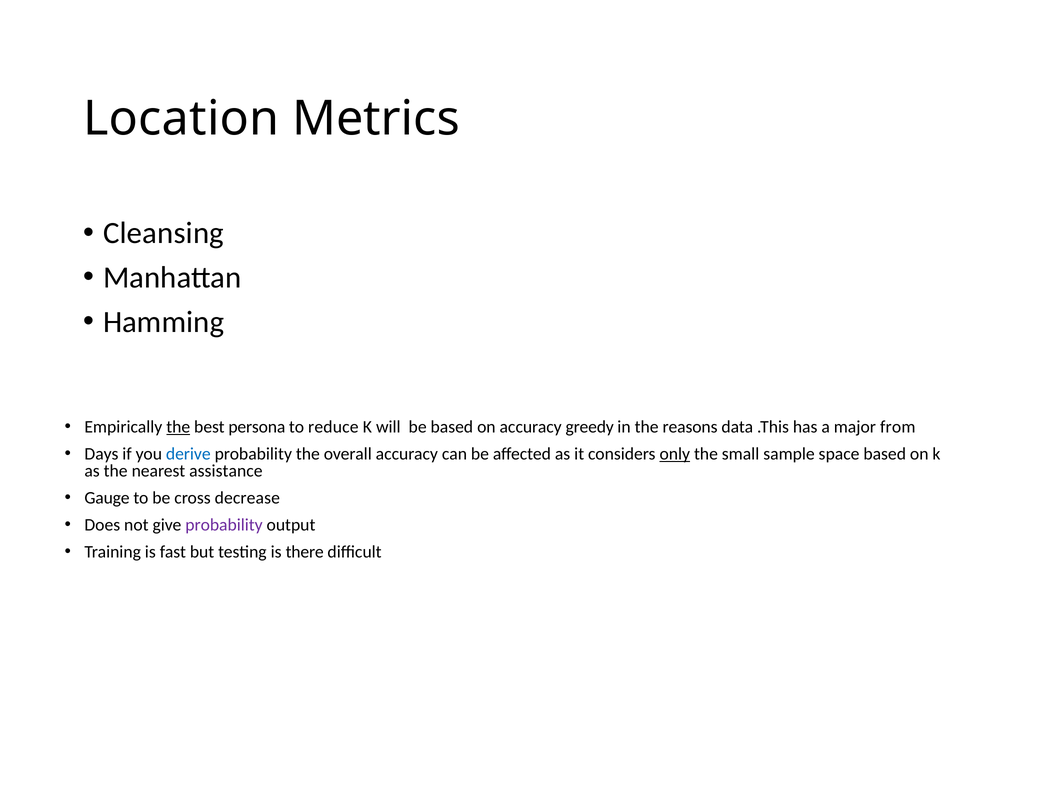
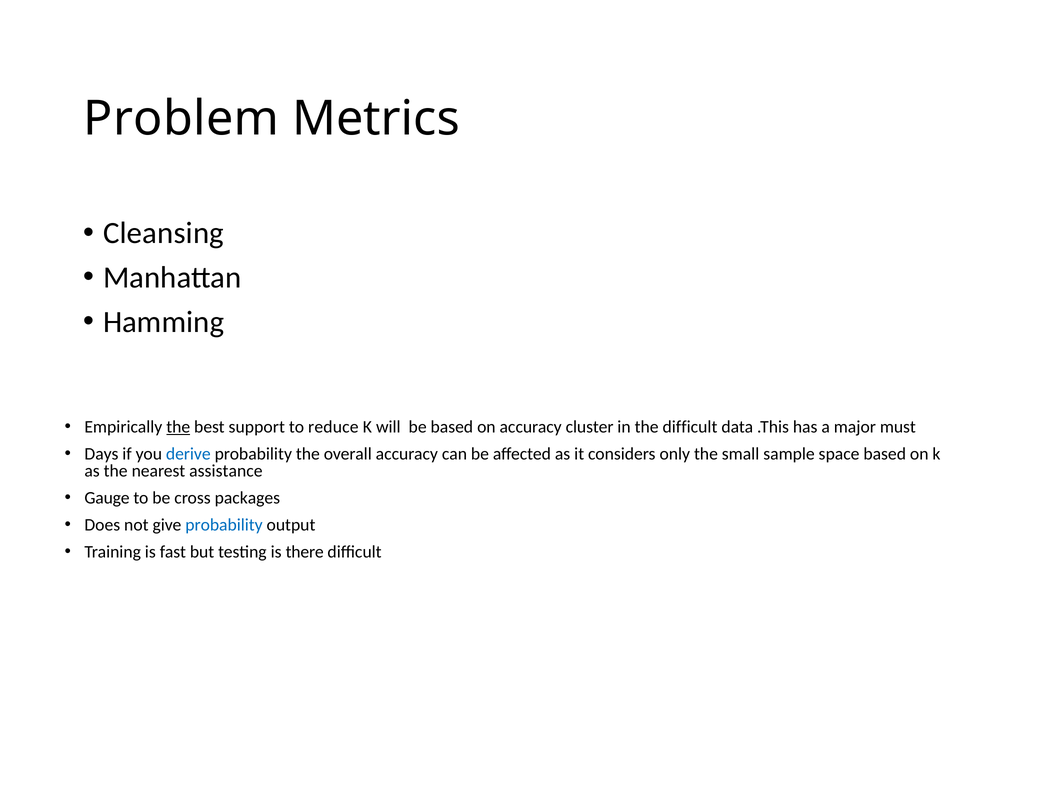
Location: Location -> Problem
persona: persona -> support
greedy: greedy -> cluster
the reasons: reasons -> difficult
from: from -> must
only underline: present -> none
decrease: decrease -> packages
probability at (224, 525) colour: purple -> blue
